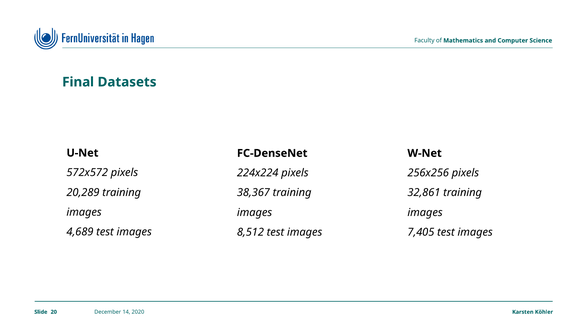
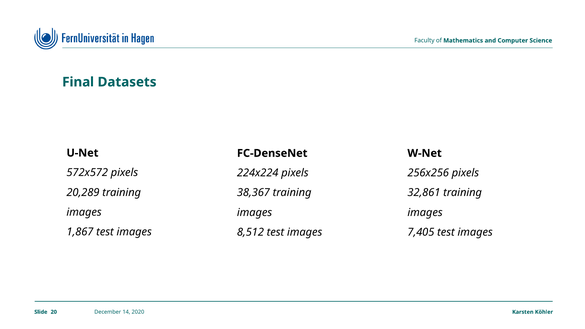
4,689: 4,689 -> 1,867
